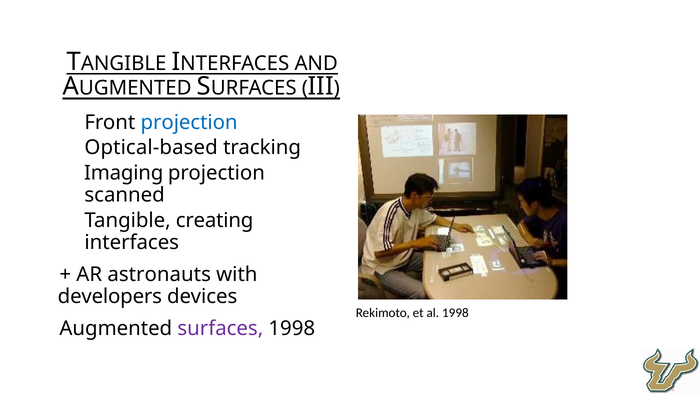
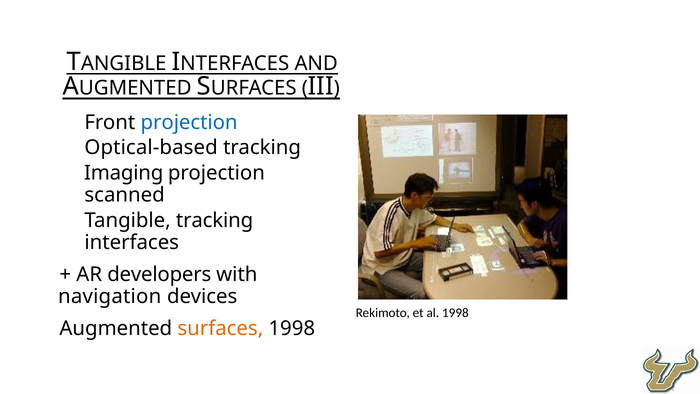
Tangible creating: creating -> tracking
astronauts: astronauts -> developers
developers: developers -> navigation
surfaces colour: purple -> orange
